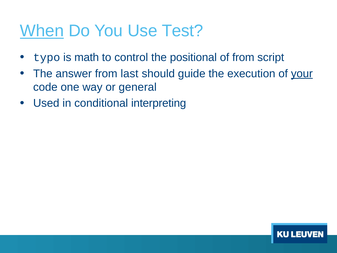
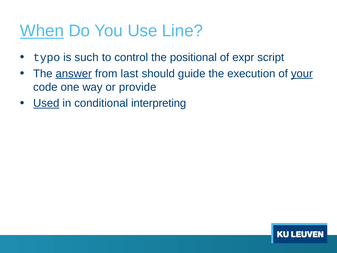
Test: Test -> Line
math: math -> such
of from: from -> expr
answer underline: none -> present
general: general -> provide
Used underline: none -> present
